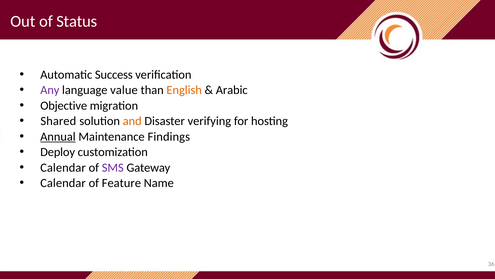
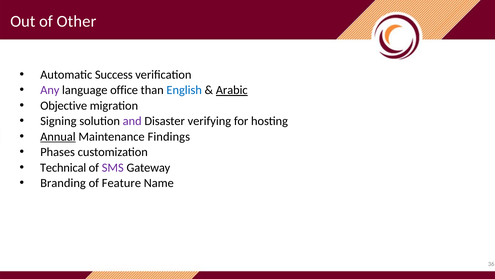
Status: Status -> Other
value: value -> office
English colour: orange -> blue
Arabic underline: none -> present
Shared: Shared -> Signing
and colour: orange -> purple
Deploy: Deploy -> Phases
Calendar at (63, 167): Calendar -> Technical
Calendar at (63, 183): Calendar -> Branding
